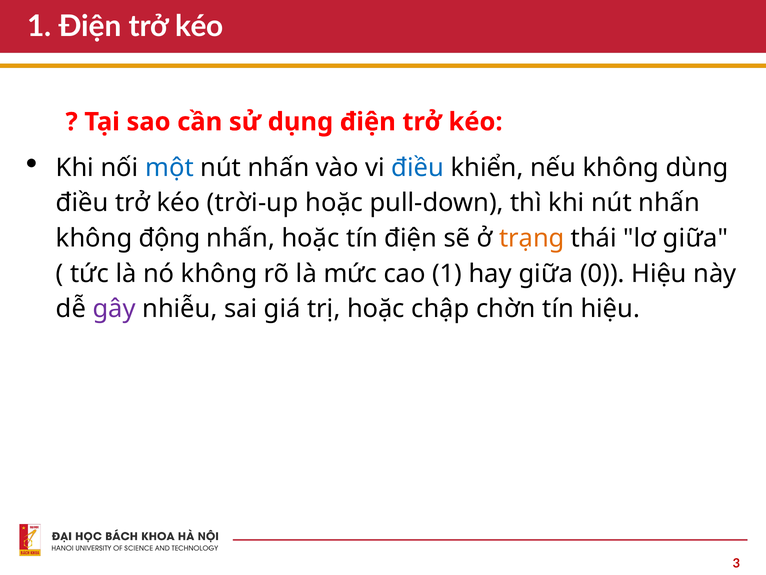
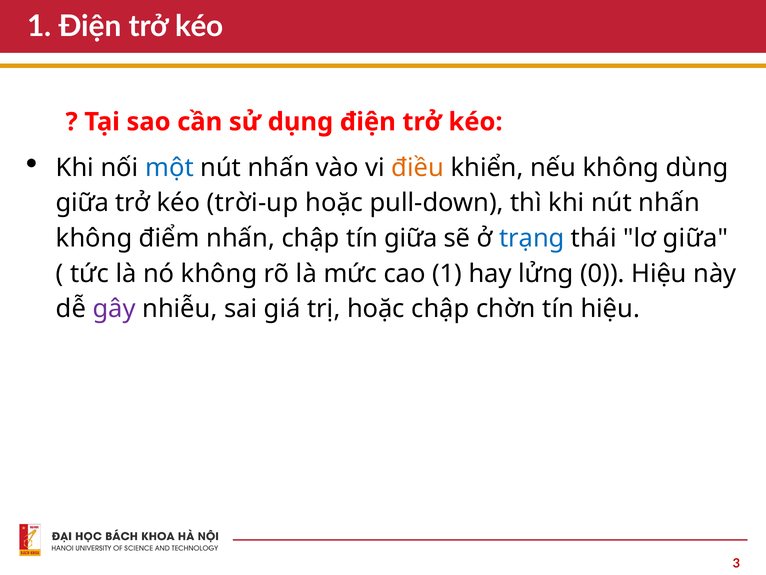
điều at (418, 168) colour: blue -> orange
điều at (82, 203): điều -> giữa
động: động -> điểm
nhấn hoặc: hoặc -> chập
tín điện: điện -> giữa
trạng colour: orange -> blue
hay giữa: giữa -> lửng
